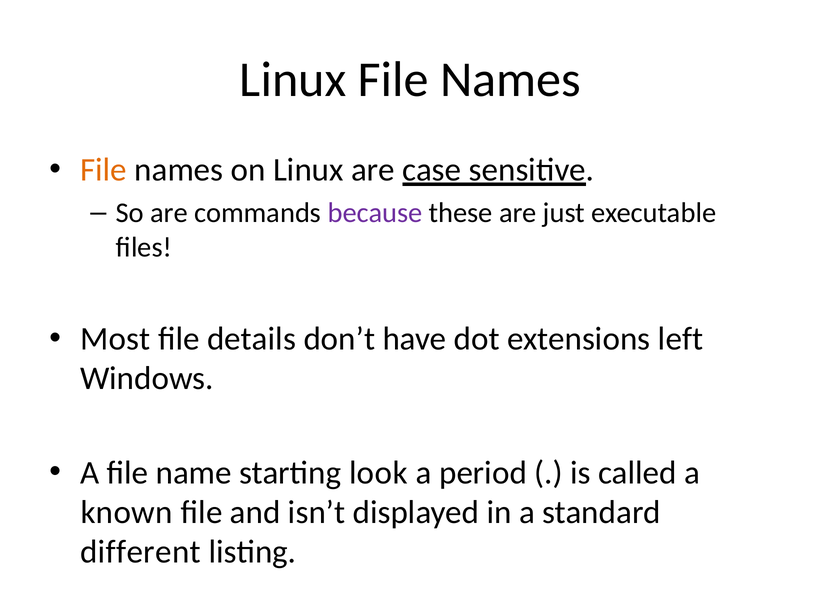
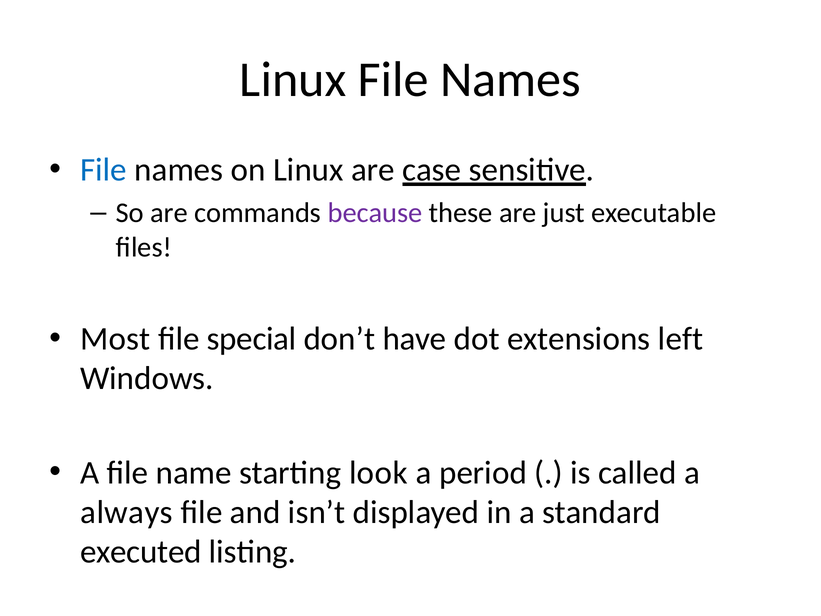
File at (103, 170) colour: orange -> blue
details: details -> special
known: known -> always
different: different -> executed
